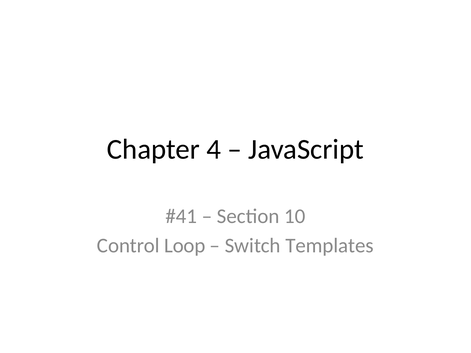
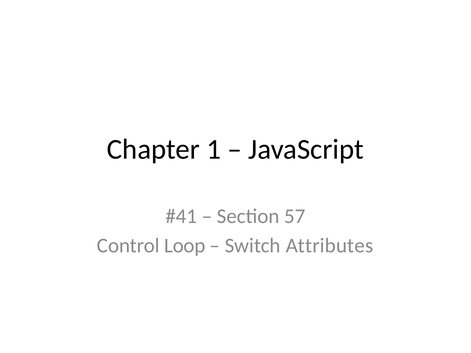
4: 4 -> 1
10: 10 -> 57
Templates: Templates -> Attributes
